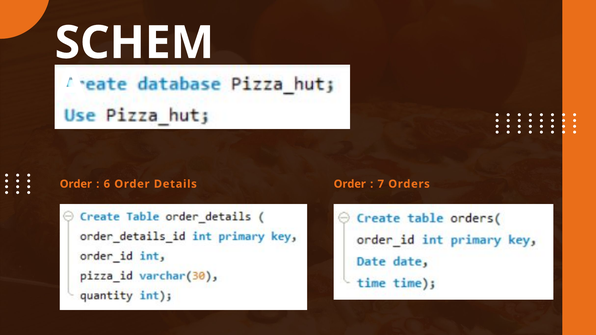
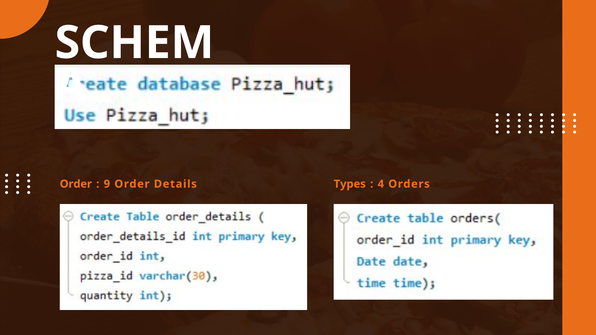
6: 6 -> 9
Details Order: Order -> Types
7: 7 -> 4
